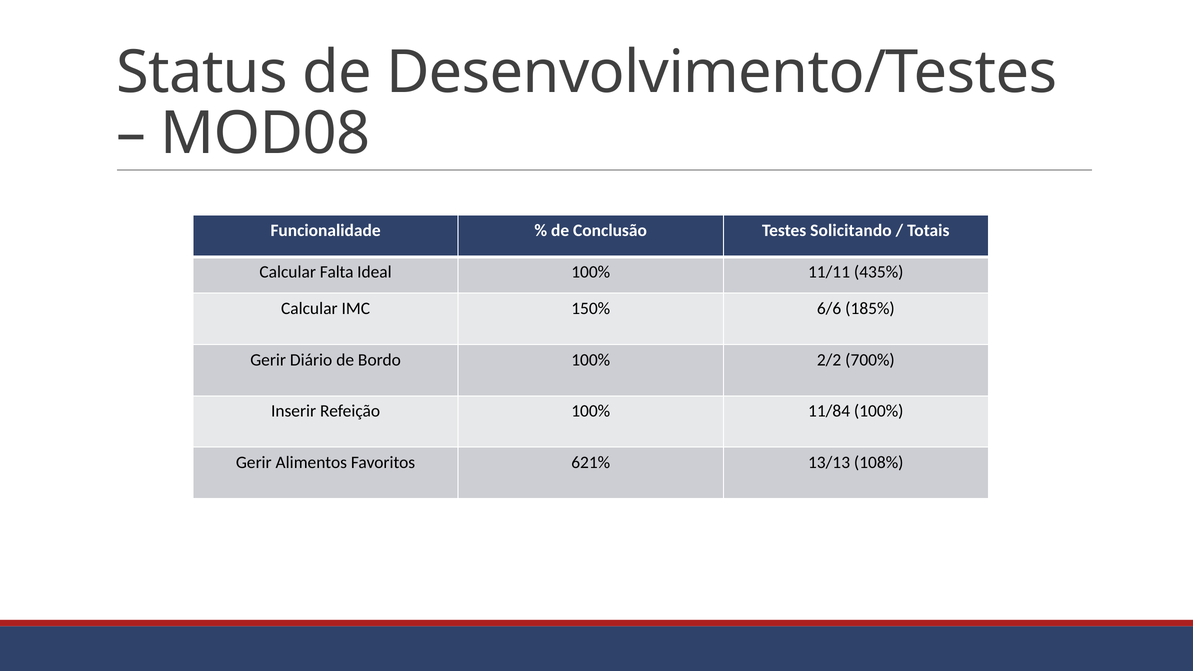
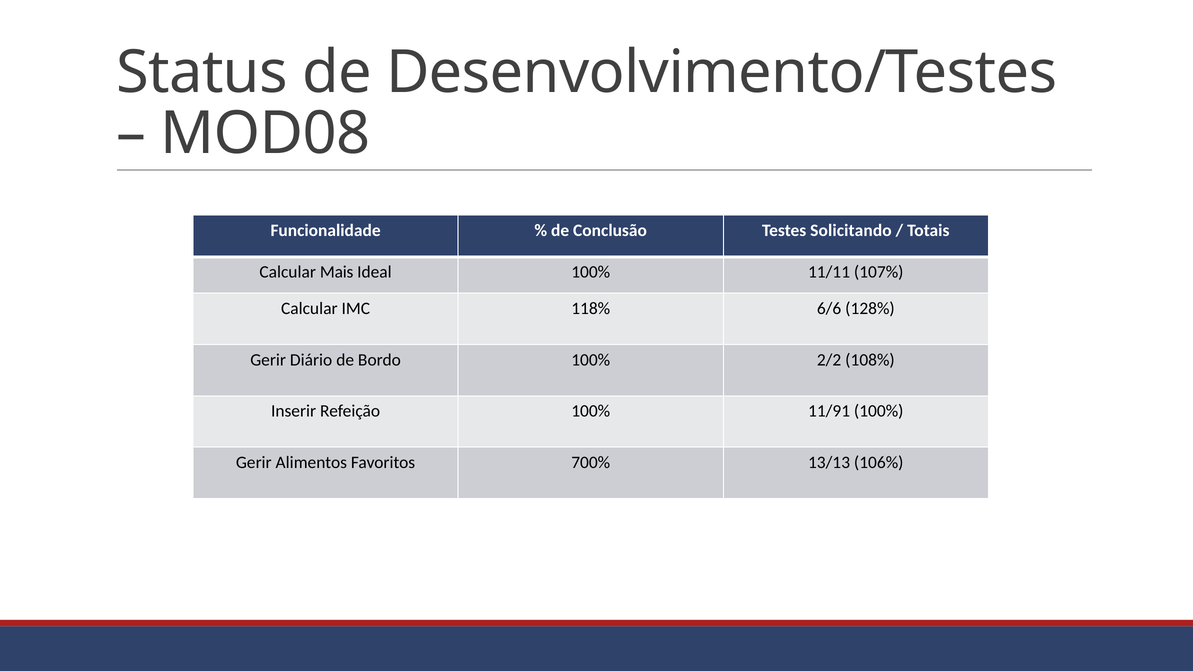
Falta: Falta -> Mais
435%: 435% -> 107%
150%: 150% -> 118%
185%: 185% -> 128%
700%: 700% -> 108%
11/84: 11/84 -> 11/91
621%: 621% -> 700%
108%: 108% -> 106%
